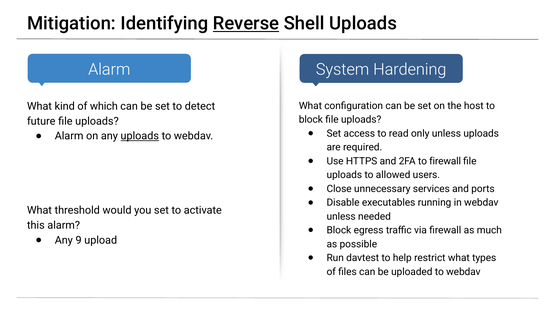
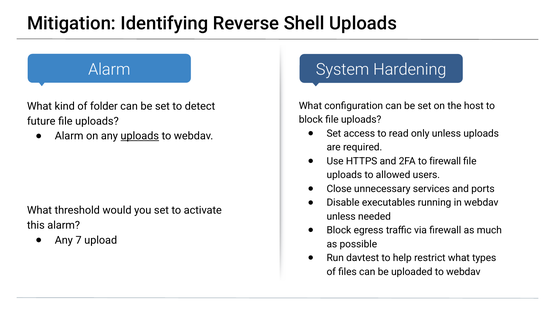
Reverse underline: present -> none
which: which -> folder
9: 9 -> 7
